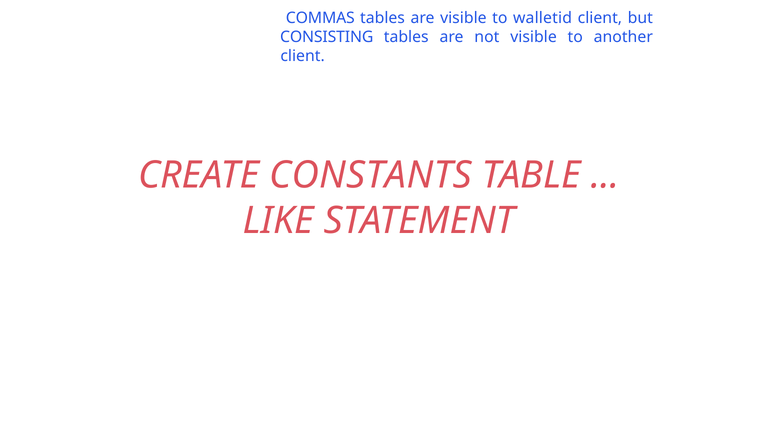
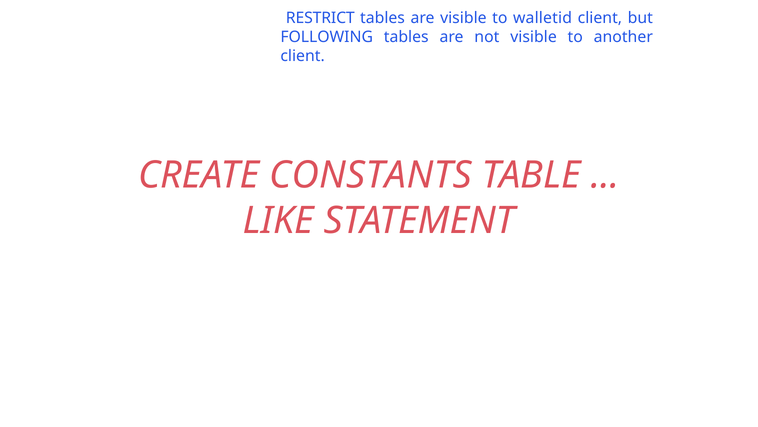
COMMAS: COMMAS -> RESTRICT
CONSISTING: CONSISTING -> FOLLOWING
